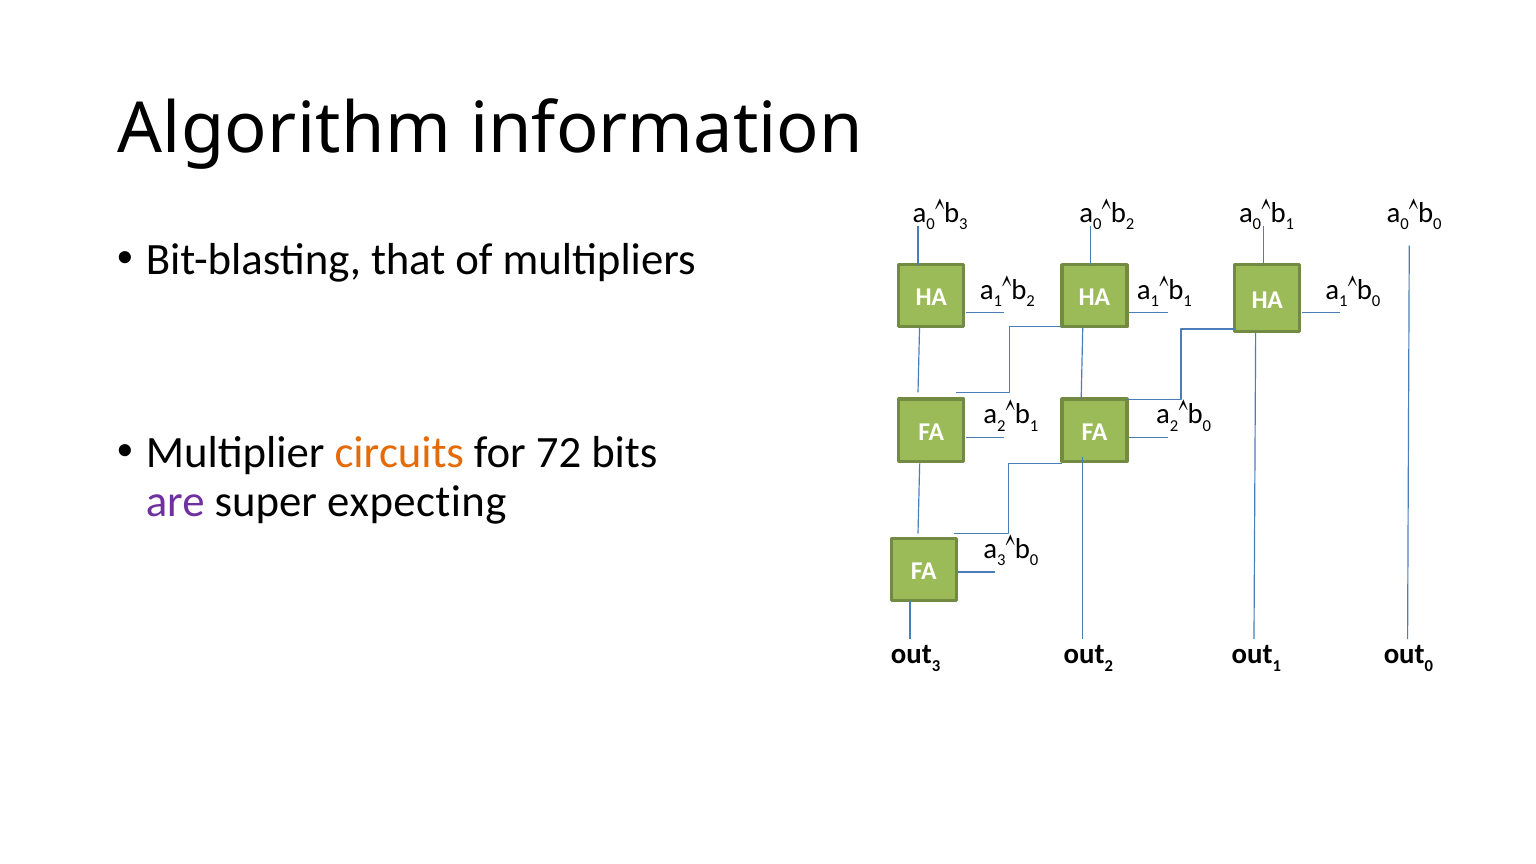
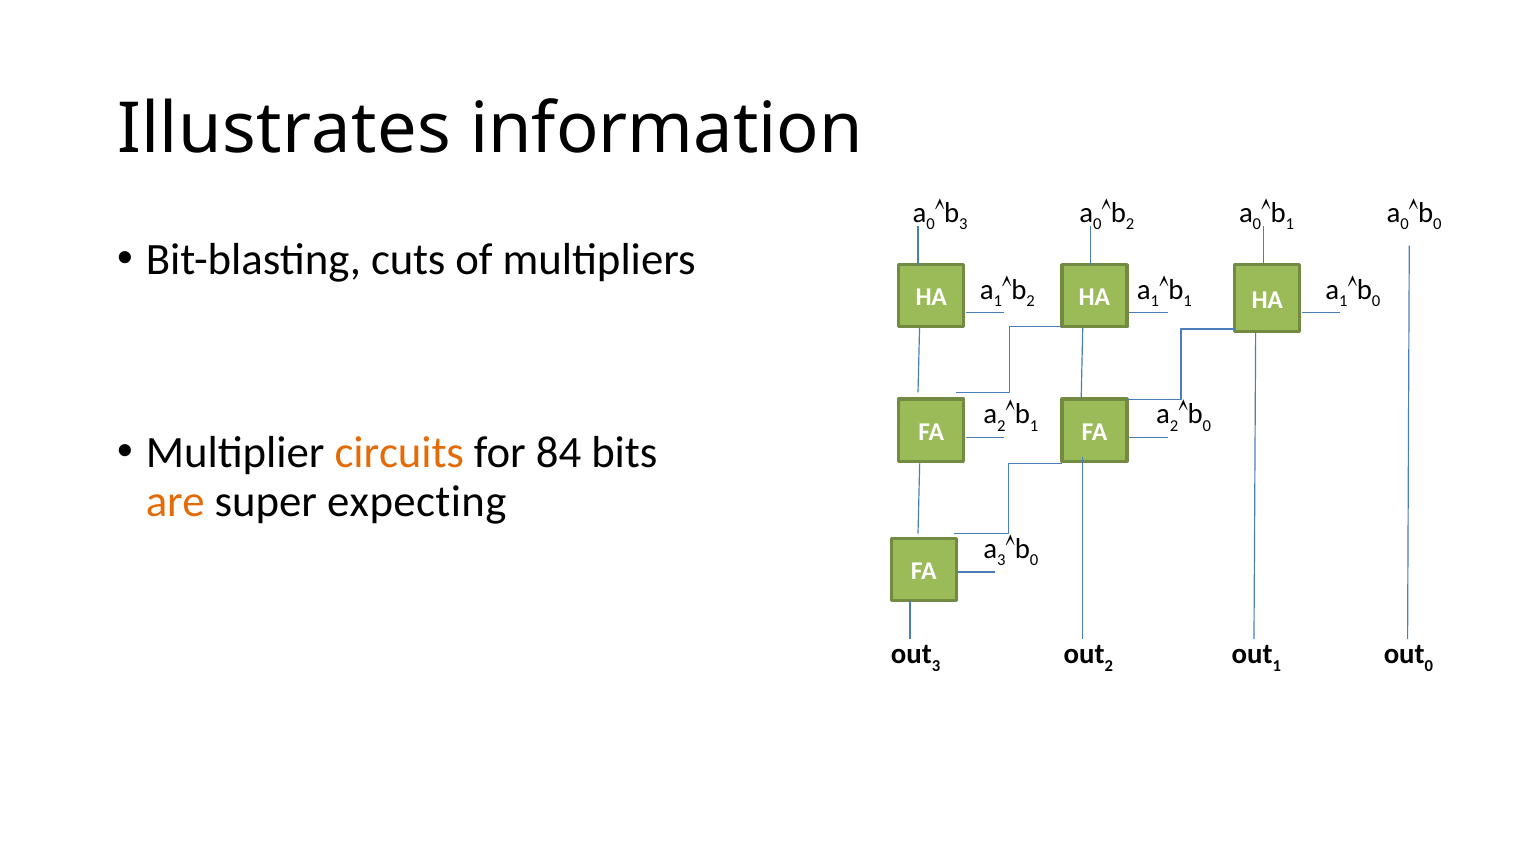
Algorithm: Algorithm -> Illustrates
that: that -> cuts
72: 72 -> 84
are colour: purple -> orange
